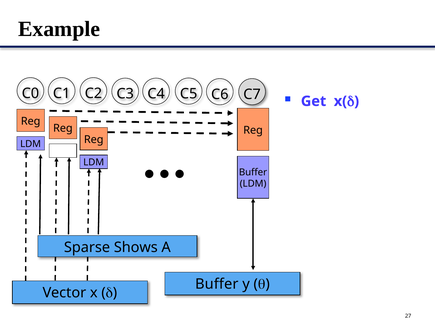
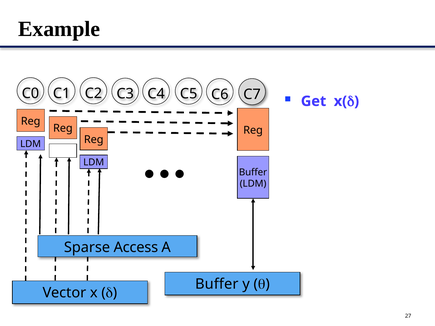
Shows: Shows -> Access
